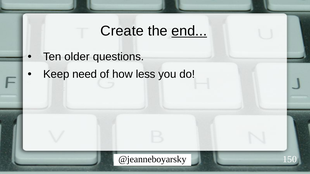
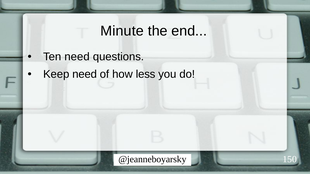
Create: Create -> Minute
end underline: present -> none
Ten older: older -> need
